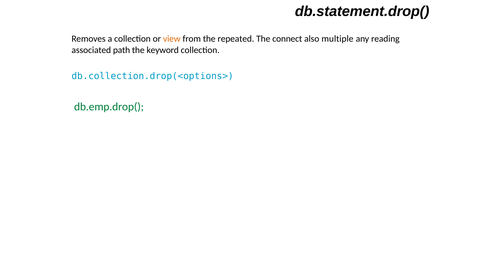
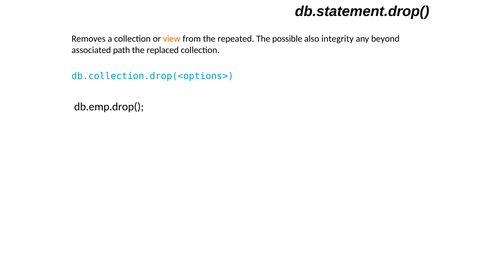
connect: connect -> possible
multiple: multiple -> integrity
reading: reading -> beyond
keyword: keyword -> replaced
db.emp.drop( colour: green -> black
